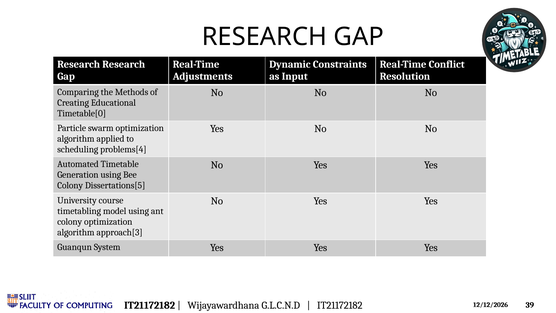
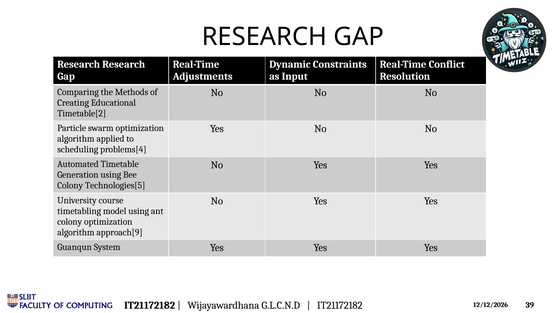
Timetable[0: Timetable[0 -> Timetable[2
Dissertations[5: Dissertations[5 -> Technologies[5
approach[3: approach[3 -> approach[9
